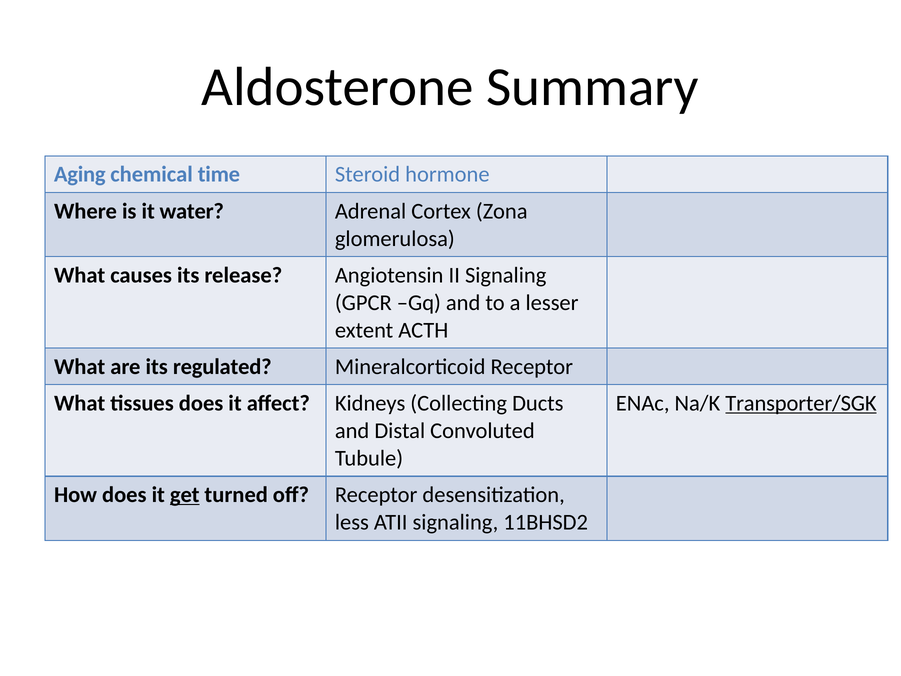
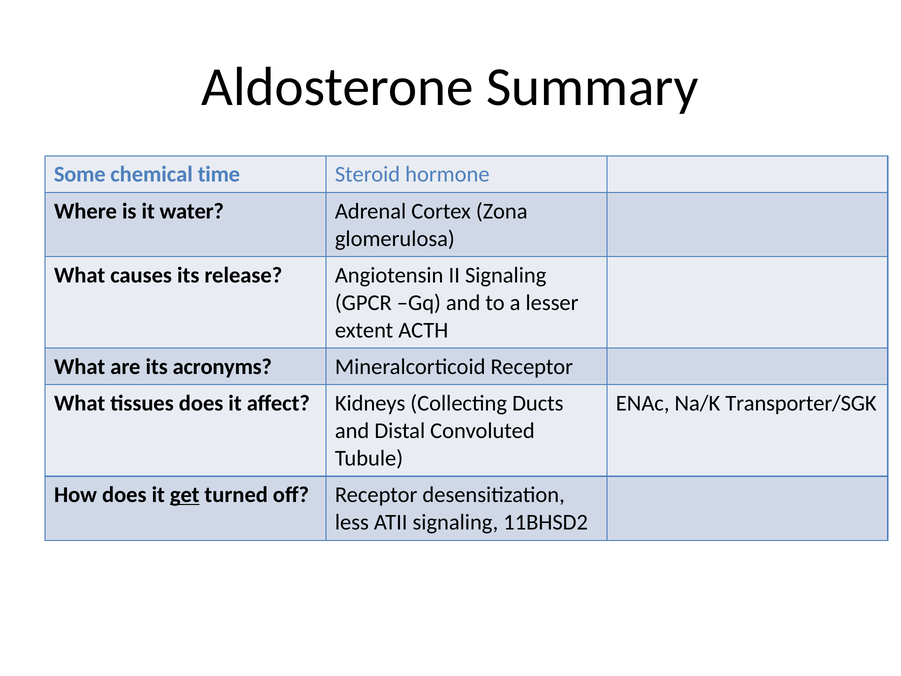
Aging: Aging -> Some
regulated: regulated -> acronyms
Transporter/SGK underline: present -> none
